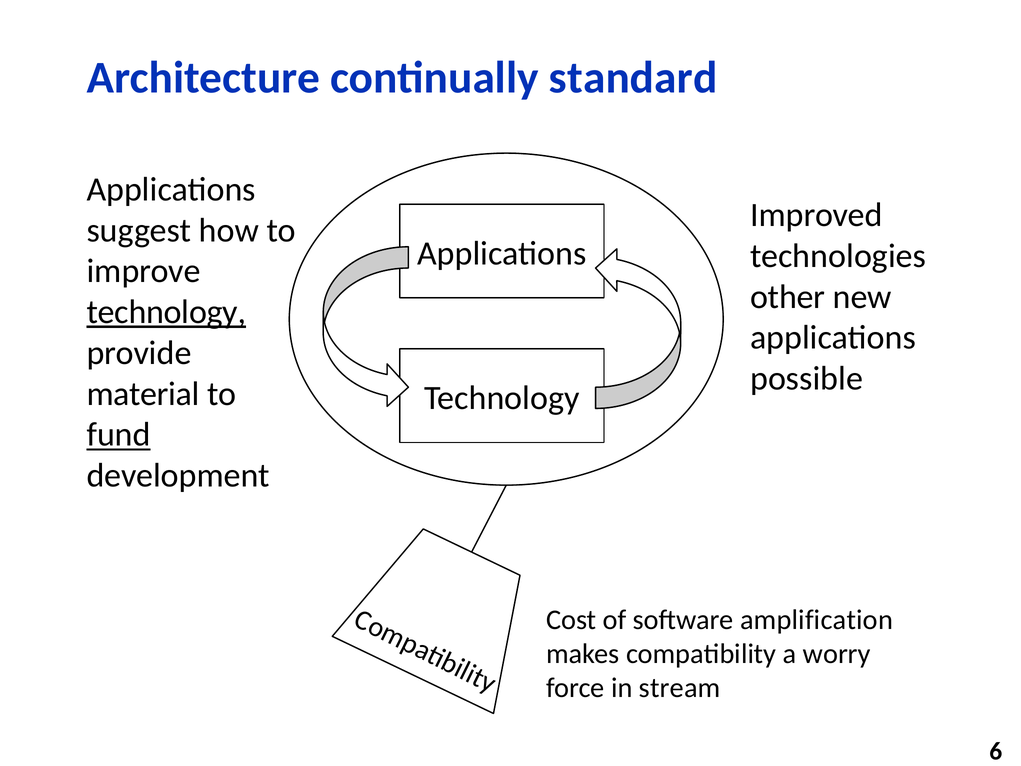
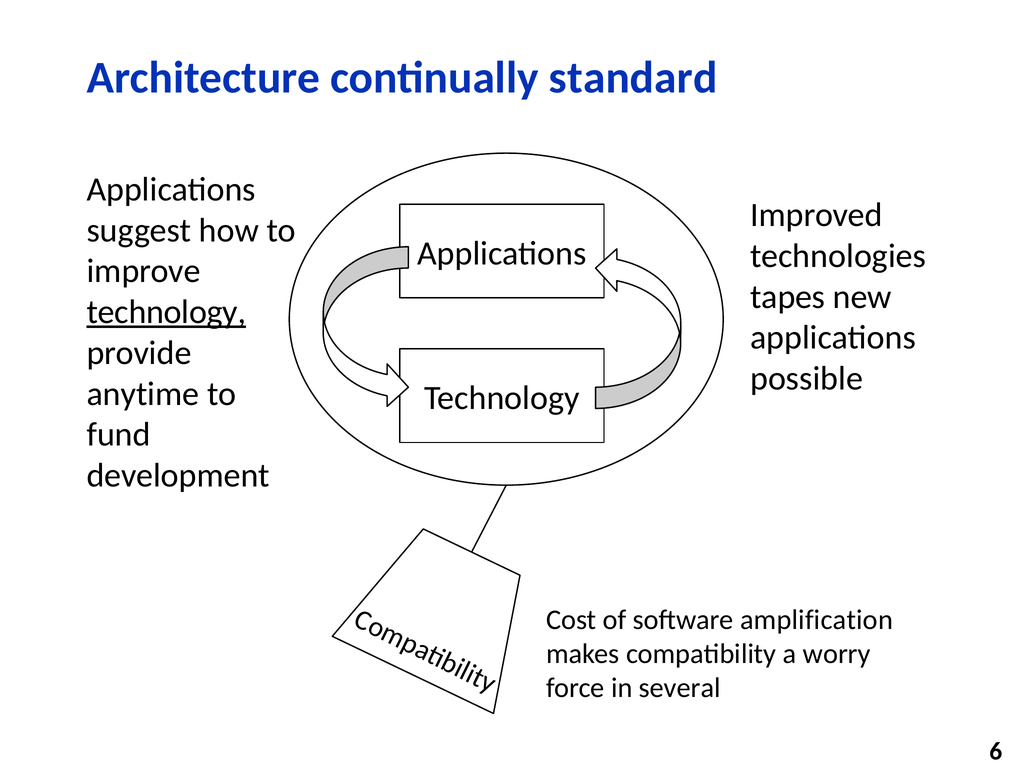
other: other -> tapes
material: material -> anytime
fund underline: present -> none
stream: stream -> several
